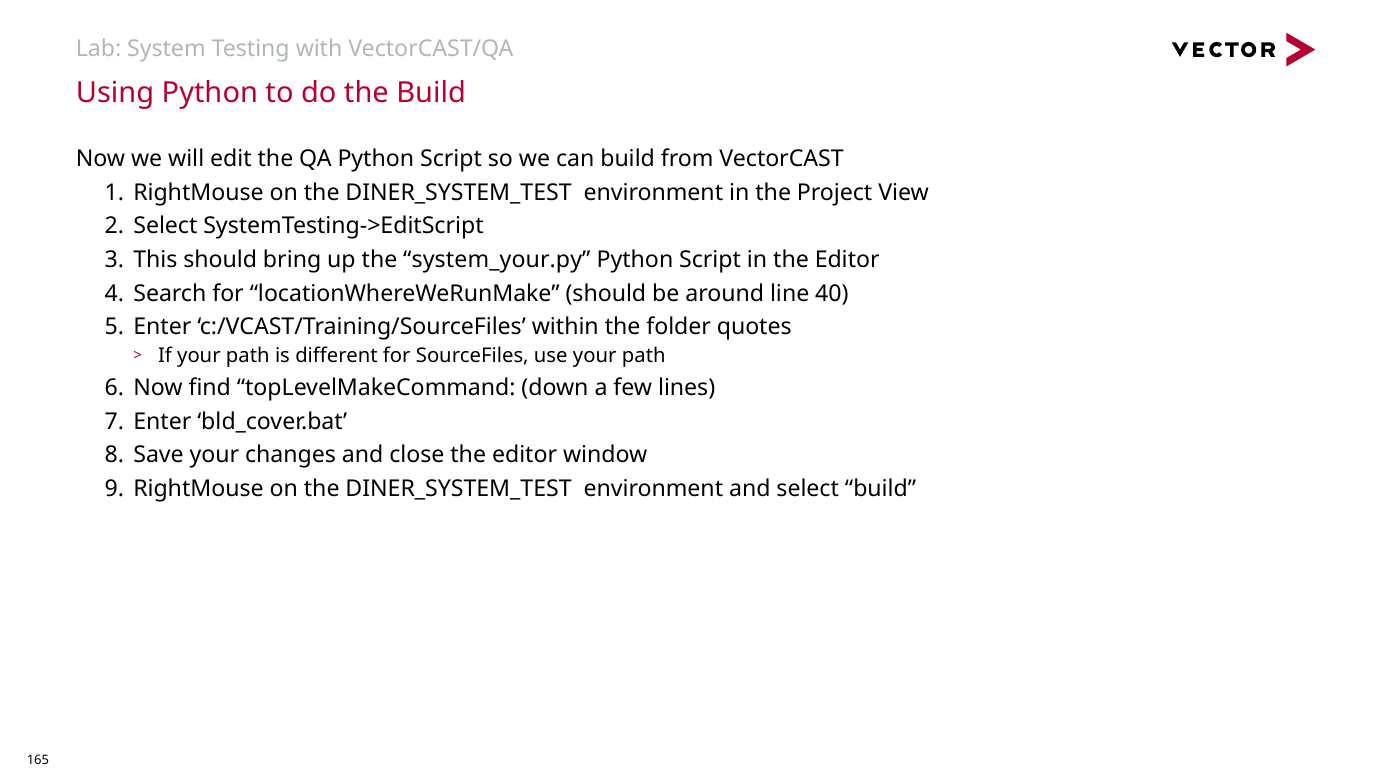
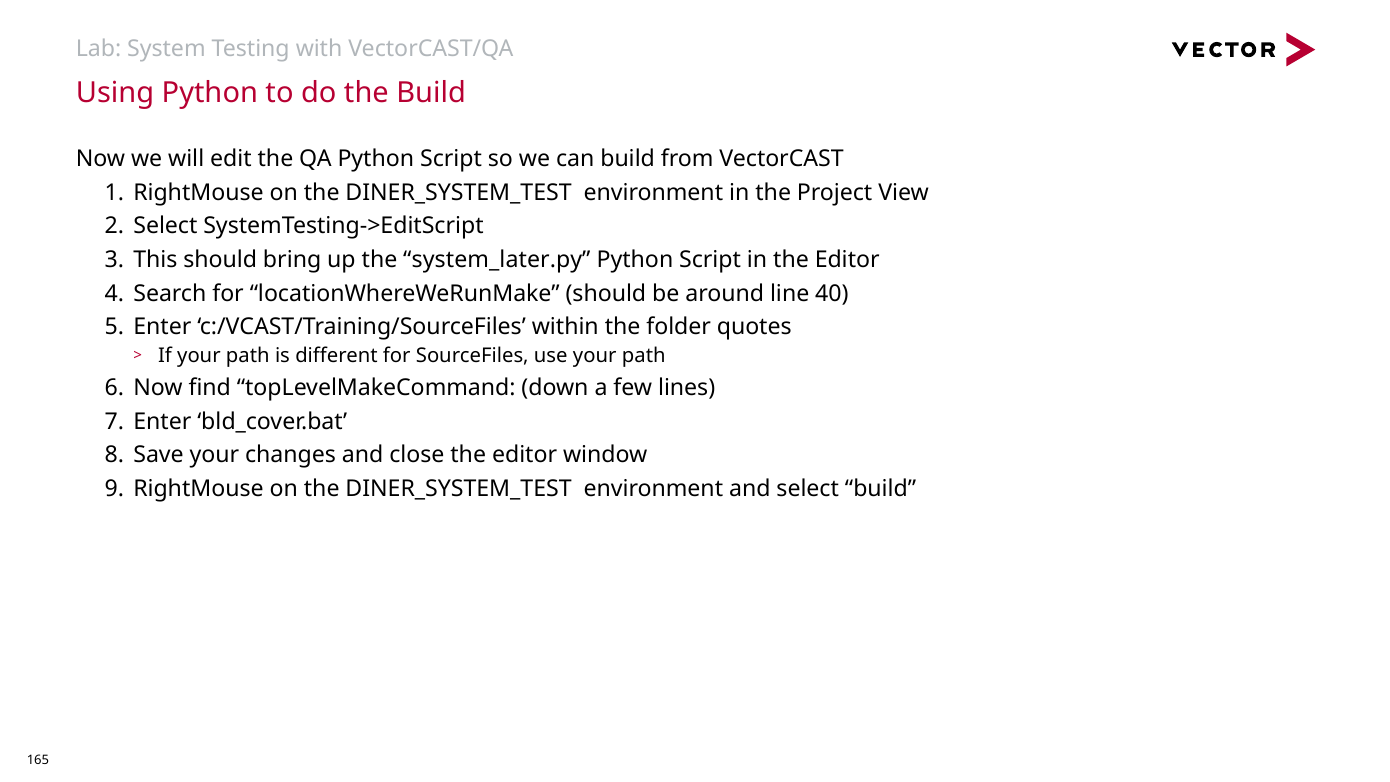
system_your.py: system_your.py -> system_later.py
